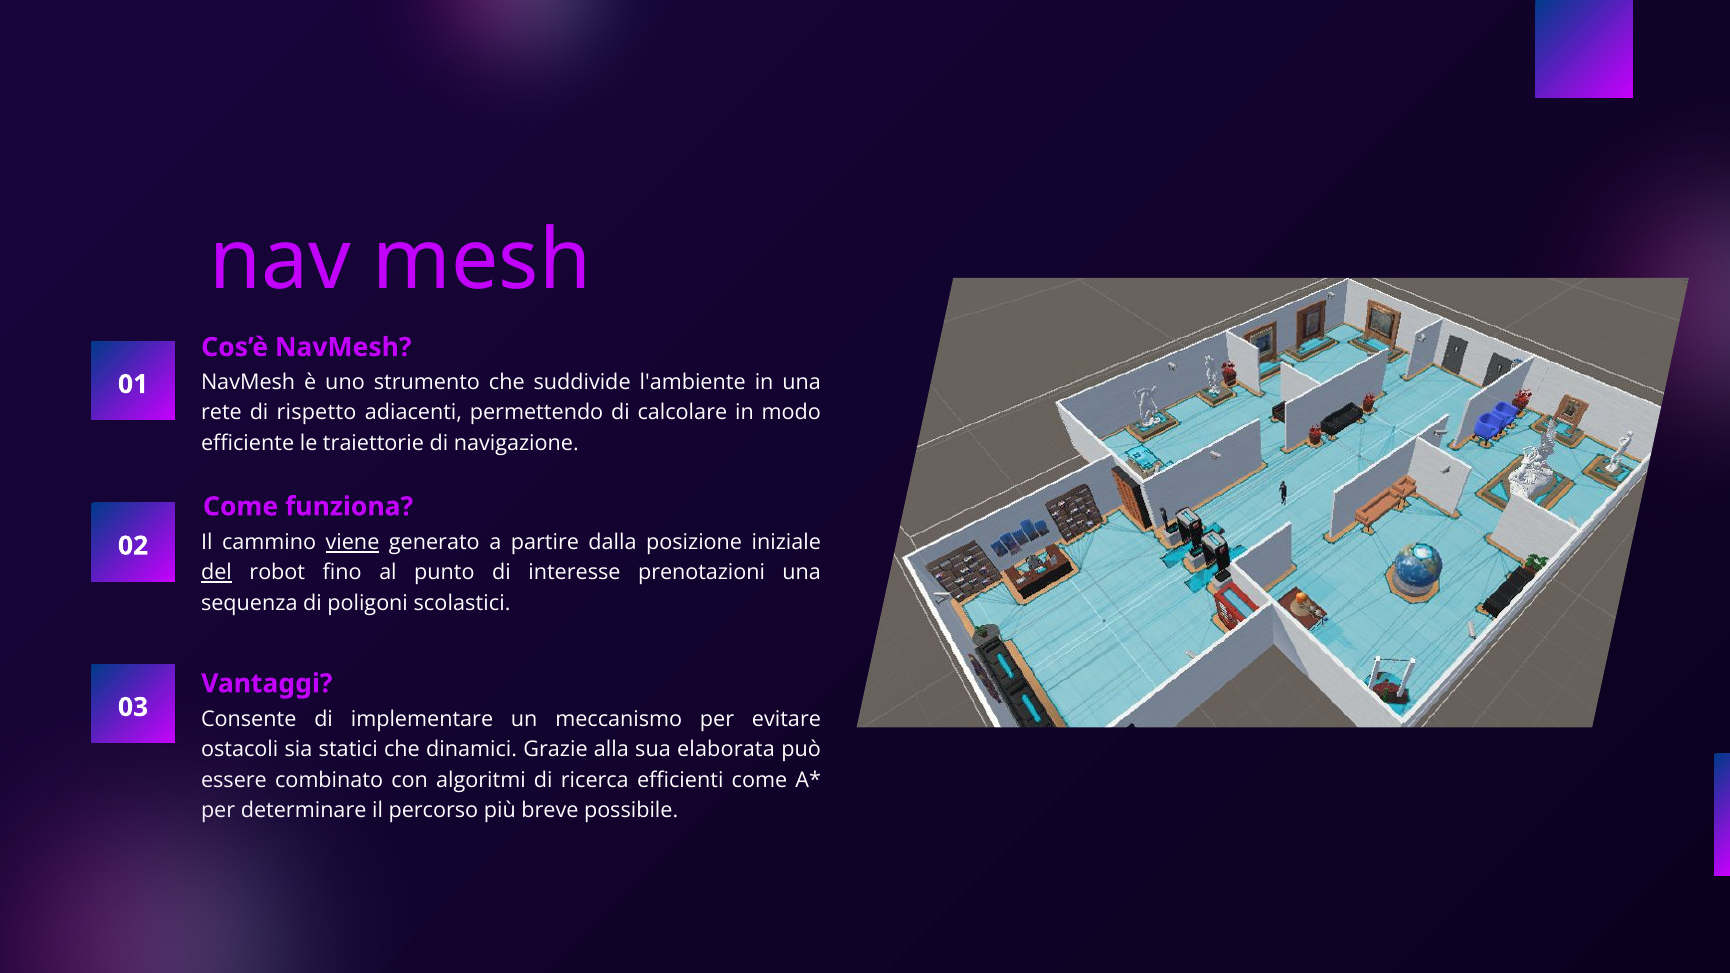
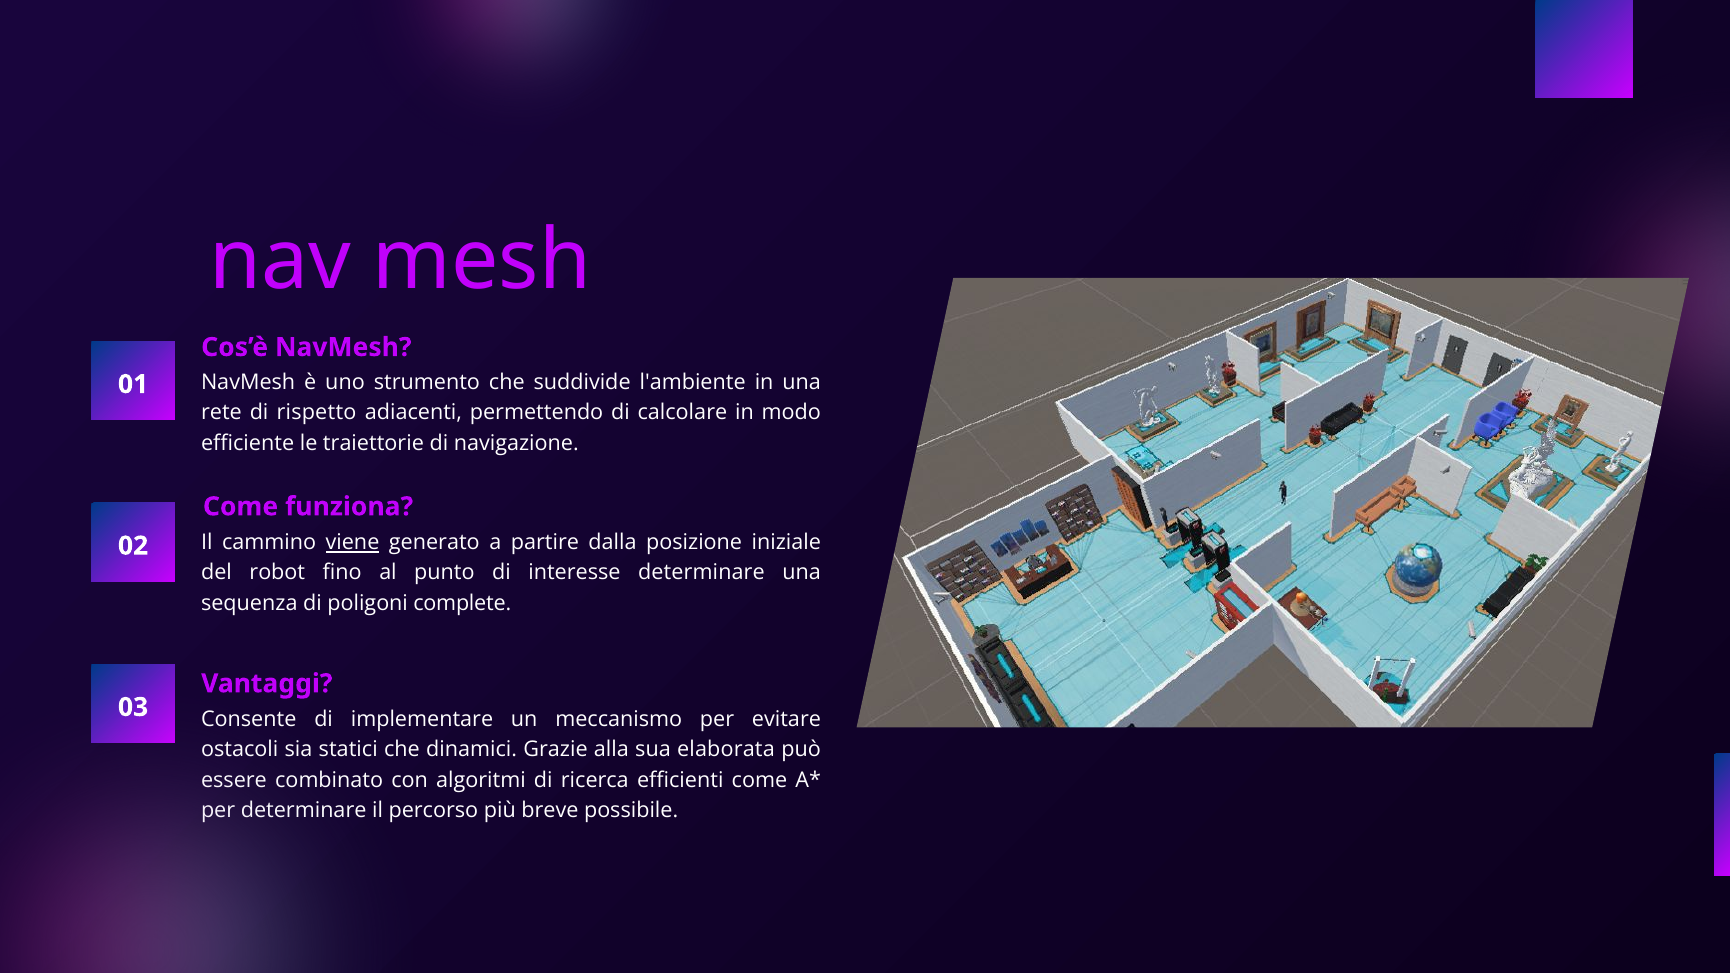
del underline: present -> none
interesse prenotazioni: prenotazioni -> determinare
scolastici: scolastici -> complete
